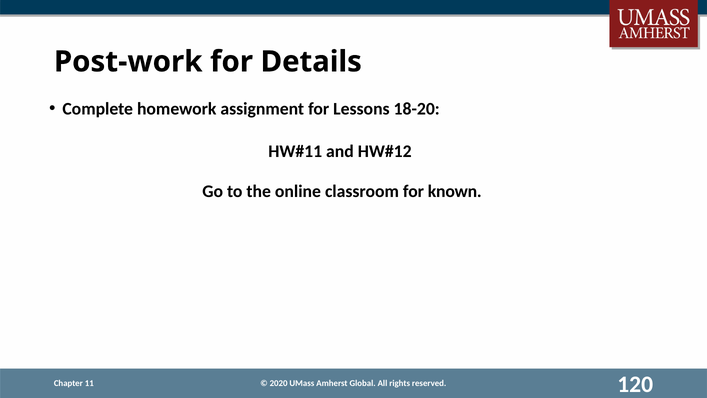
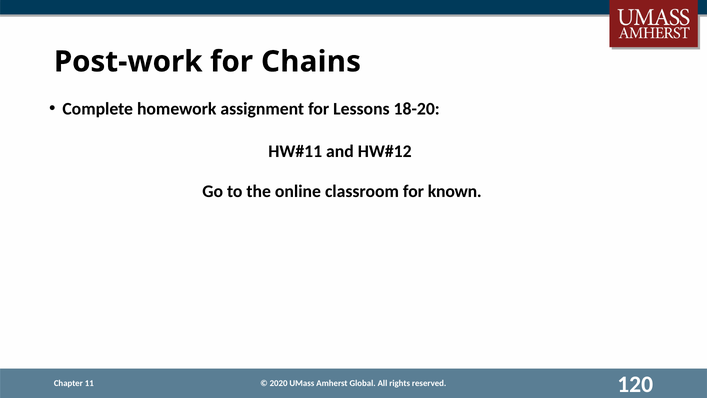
Details: Details -> Chains
